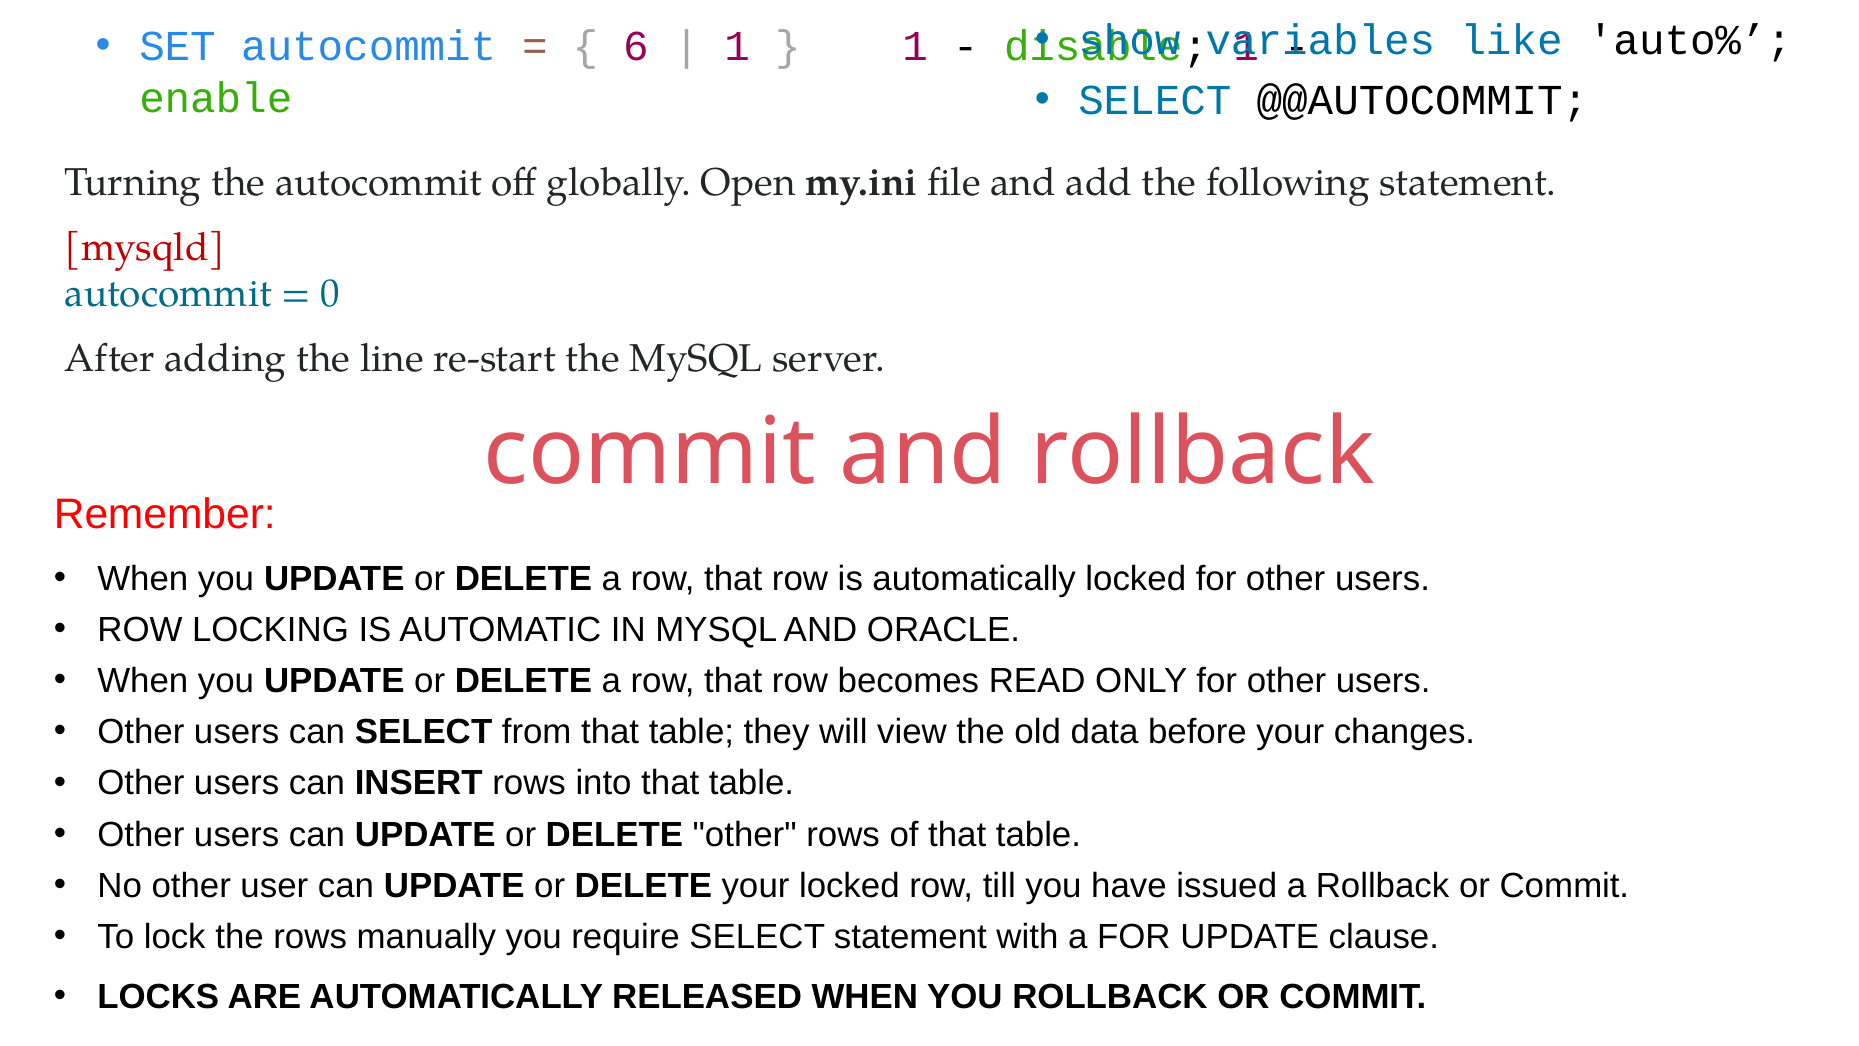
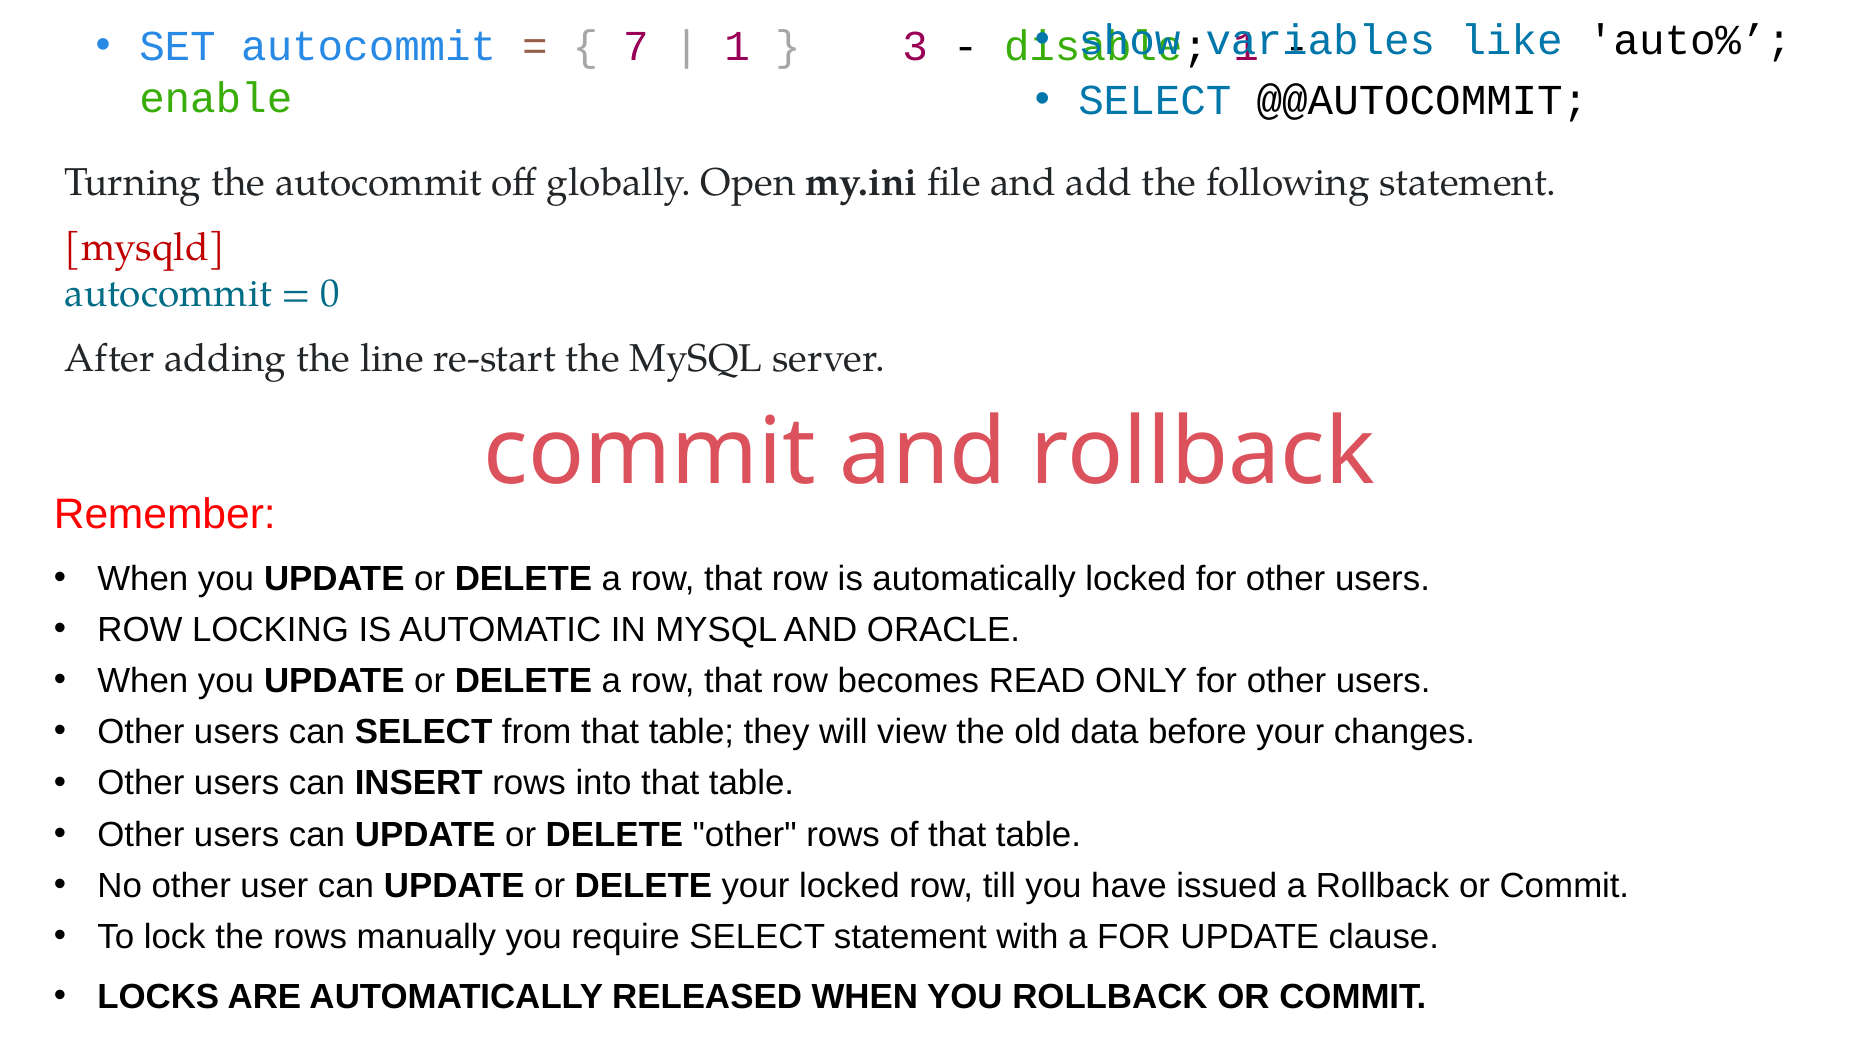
6: 6 -> 7
1 at (915, 47): 1 -> 3
